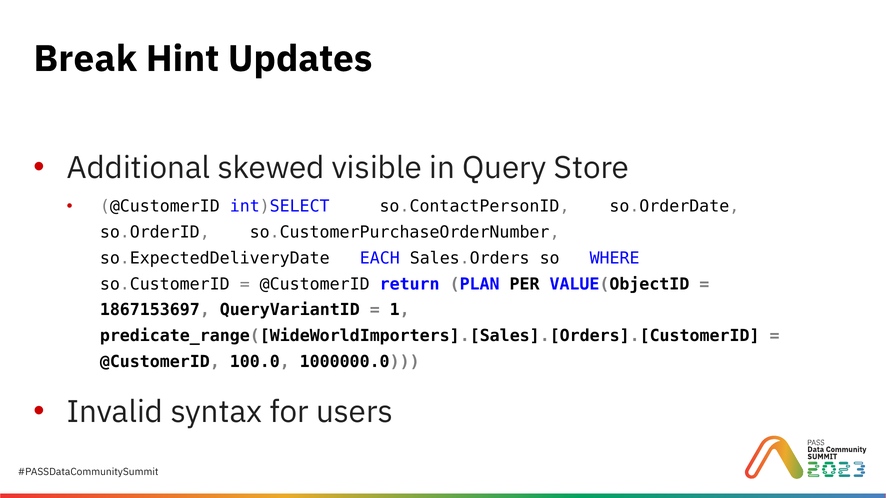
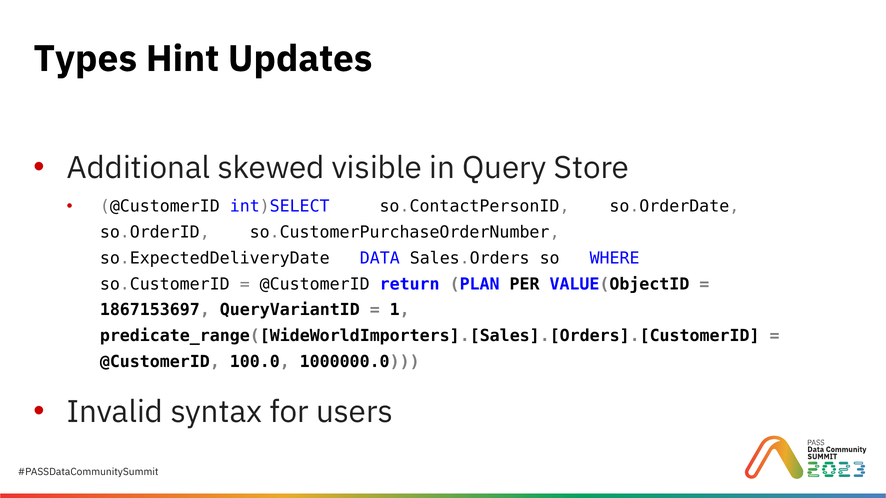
Break: Break -> Types
EACH: EACH -> DATA
